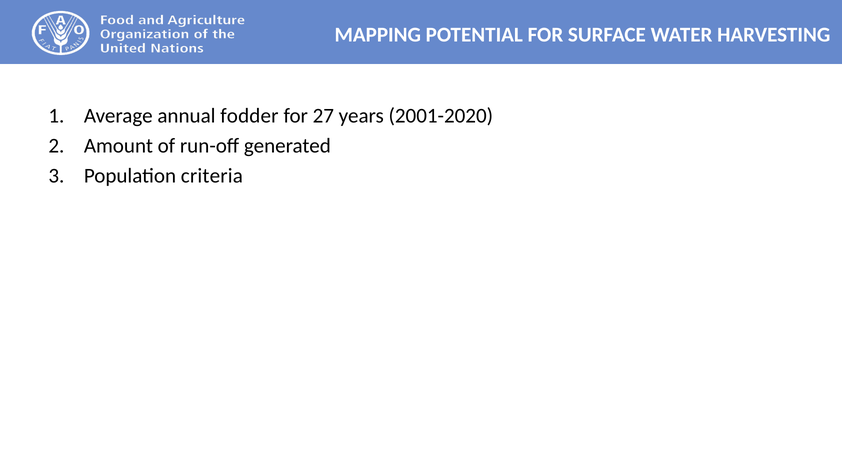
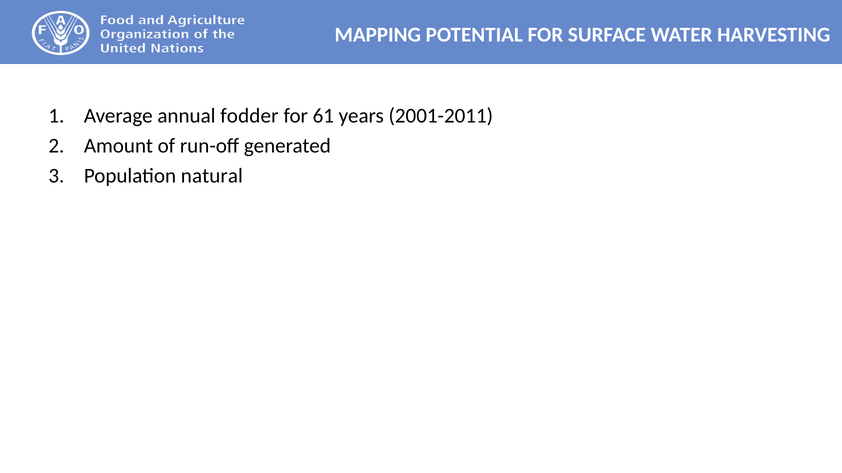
27: 27 -> 61
2001-2020: 2001-2020 -> 2001-2011
criteria: criteria -> natural
